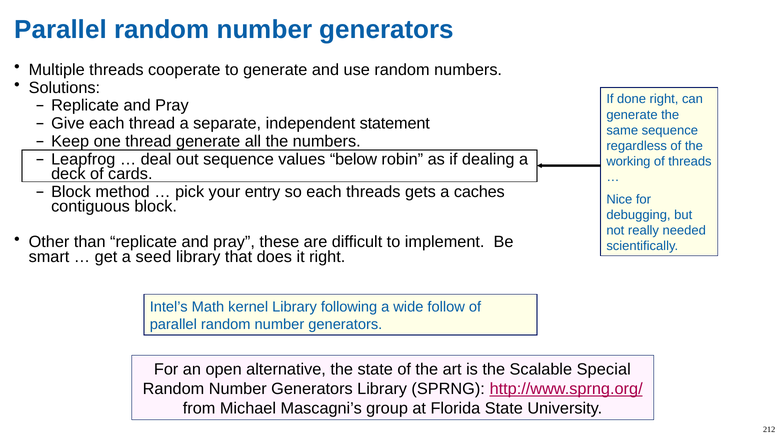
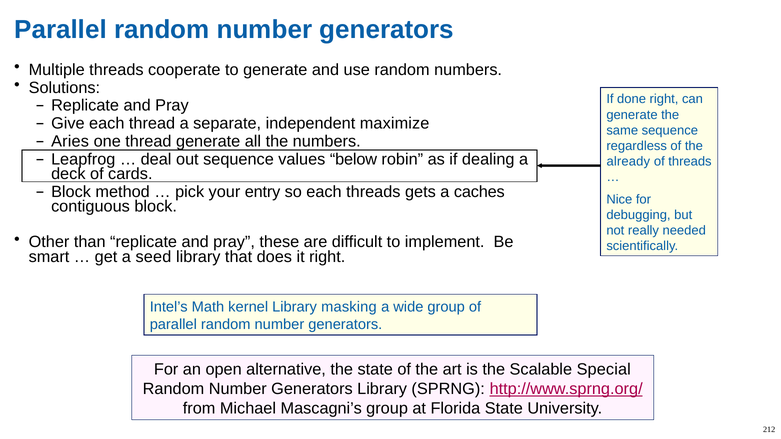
statement: statement -> maximize
Keep: Keep -> Aries
working: working -> already
following: following -> masking
wide follow: follow -> group
